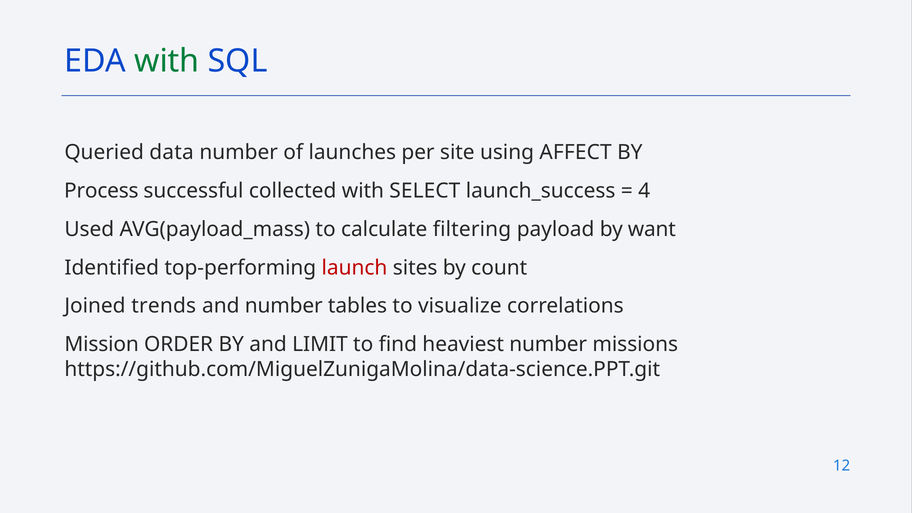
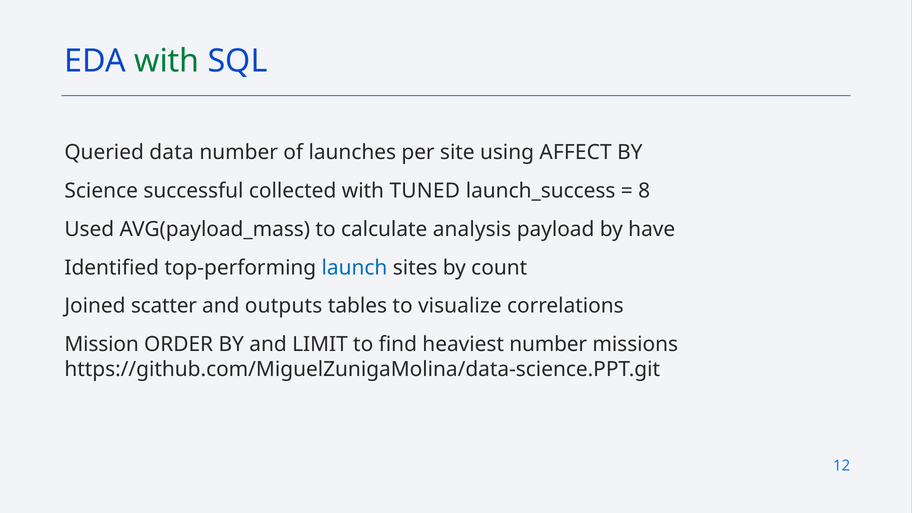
Process: Process -> Science
SELECT: SELECT -> TUNED
4: 4 -> 8
filtering: filtering -> analysis
want: want -> have
launch colour: red -> blue
trends: trends -> scatter
and number: number -> outputs
